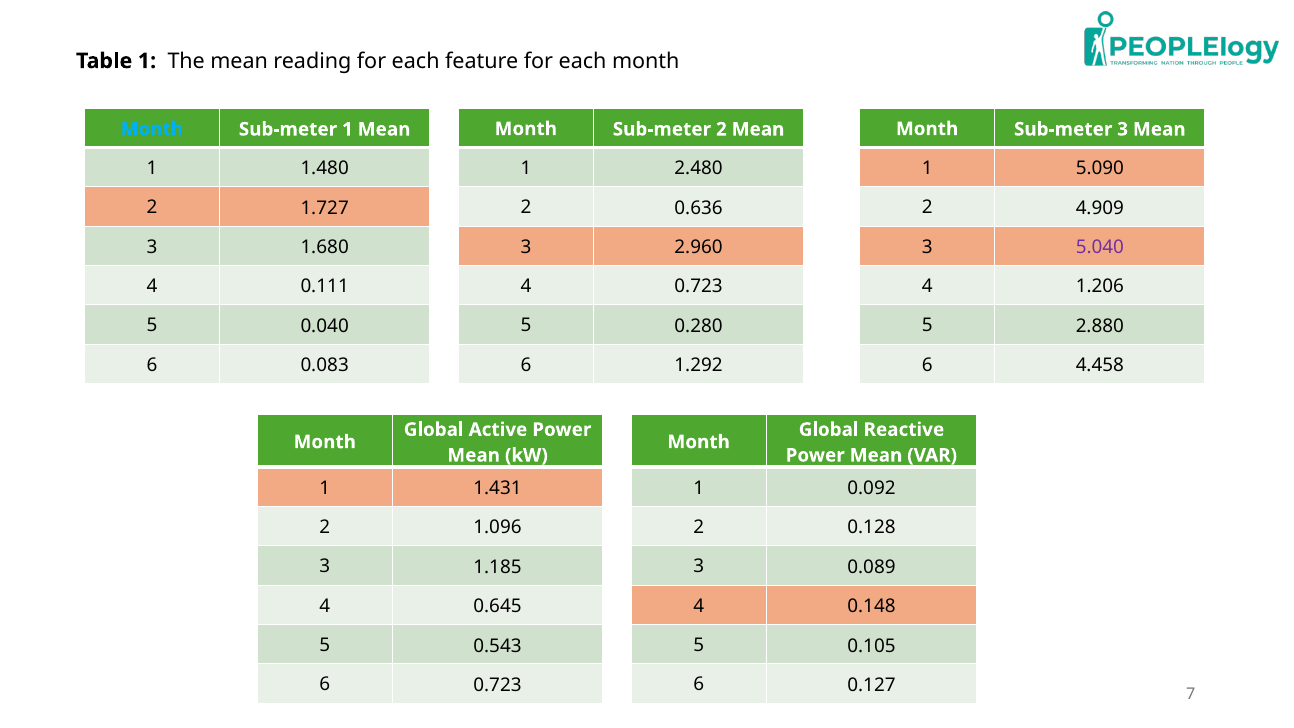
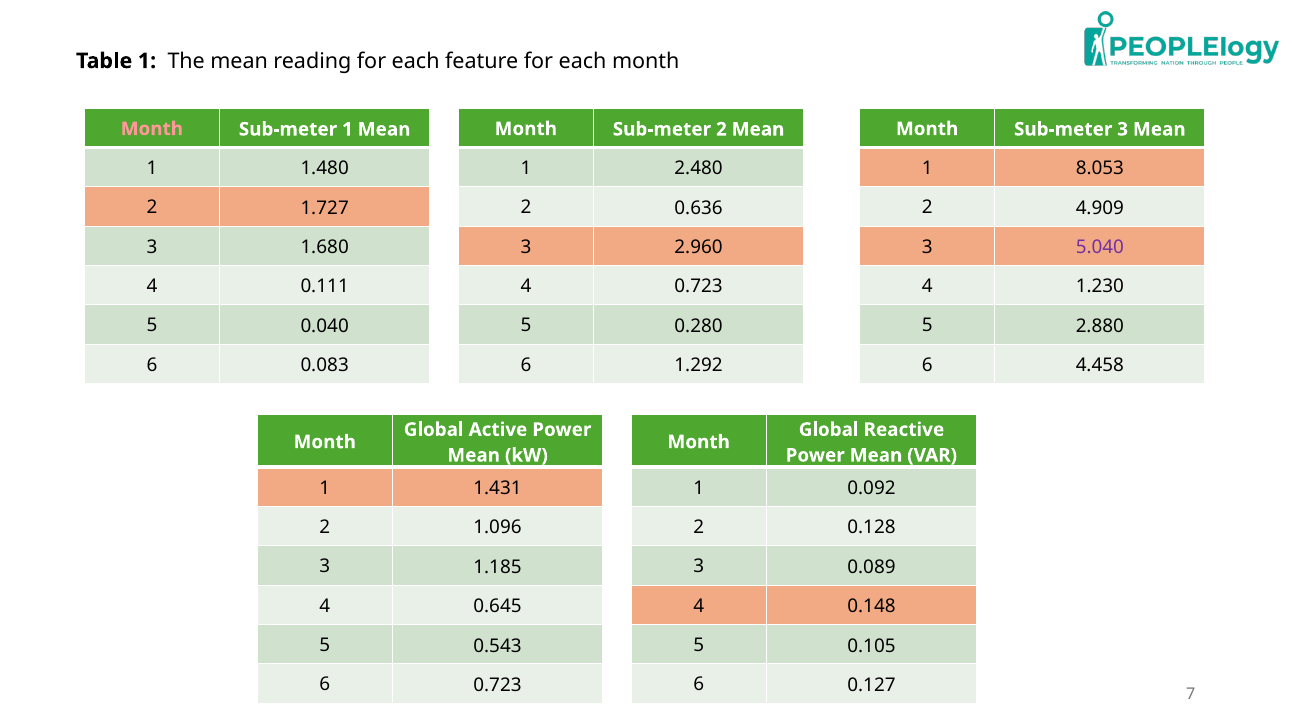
Month at (152, 129) colour: light blue -> pink
5.090: 5.090 -> 8.053
1.206: 1.206 -> 1.230
